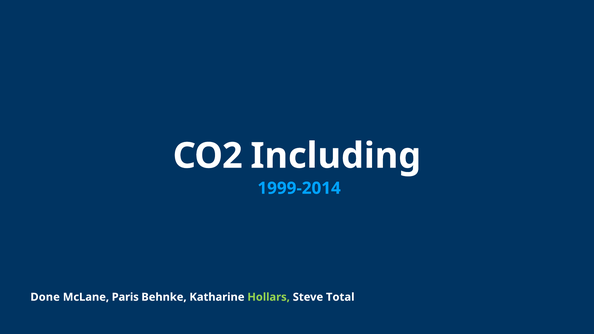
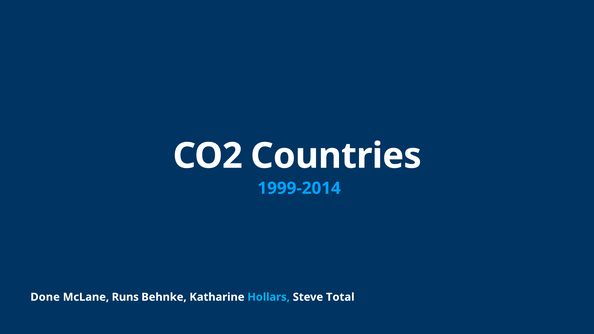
Including: Including -> Countries
Paris: Paris -> Runs
Hollars colour: light green -> light blue
